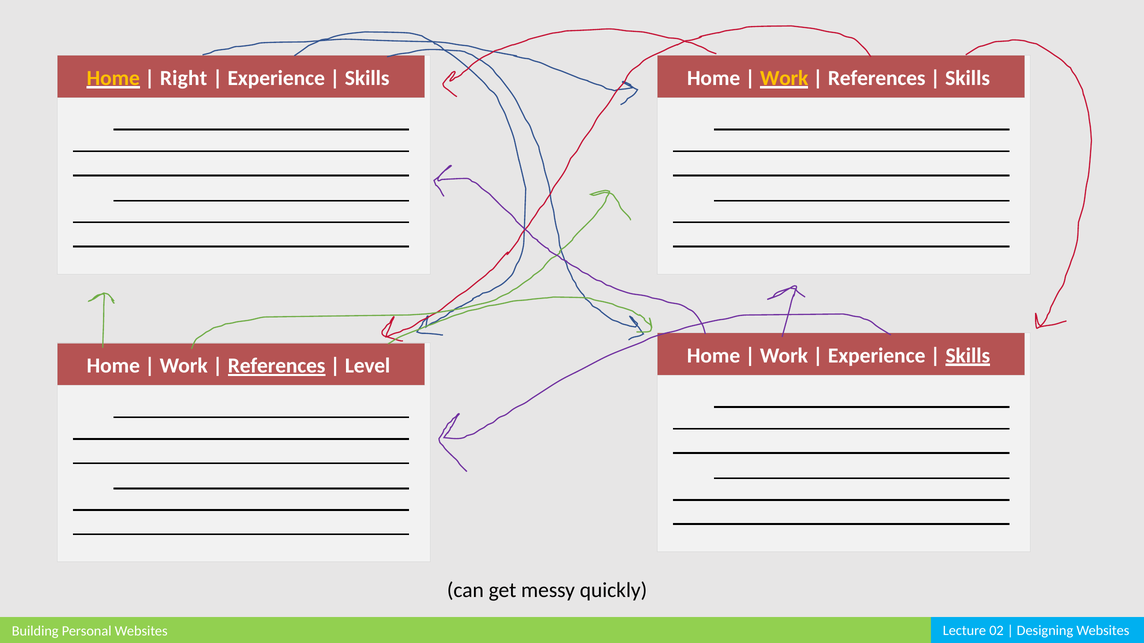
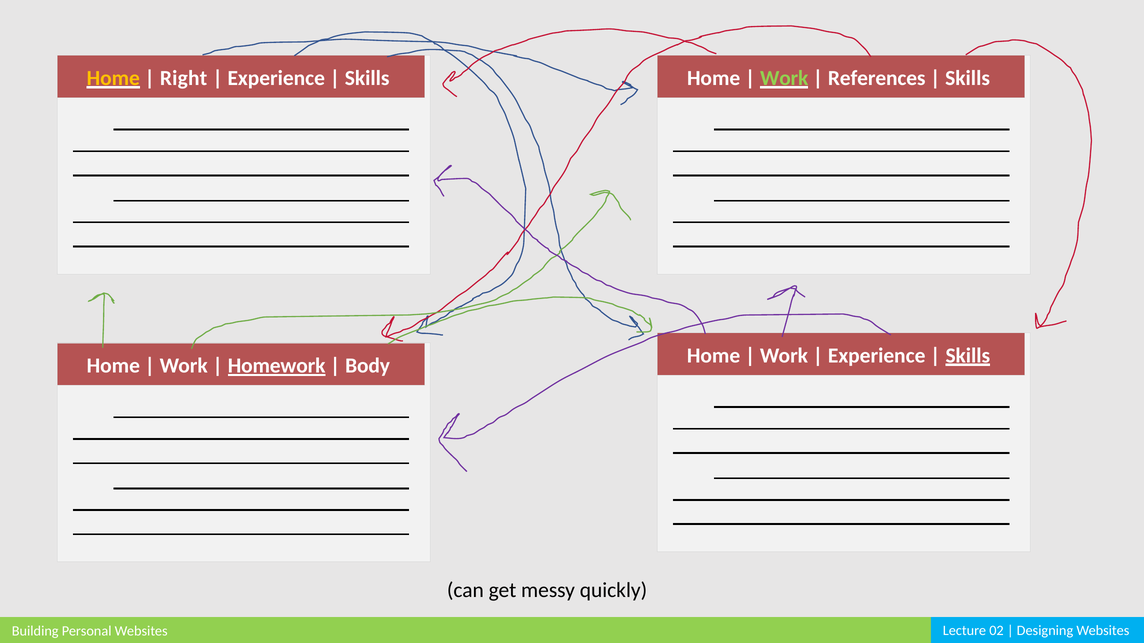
Work at (784, 78) colour: yellow -> light green
References at (277, 366): References -> Homework
Level: Level -> Body
